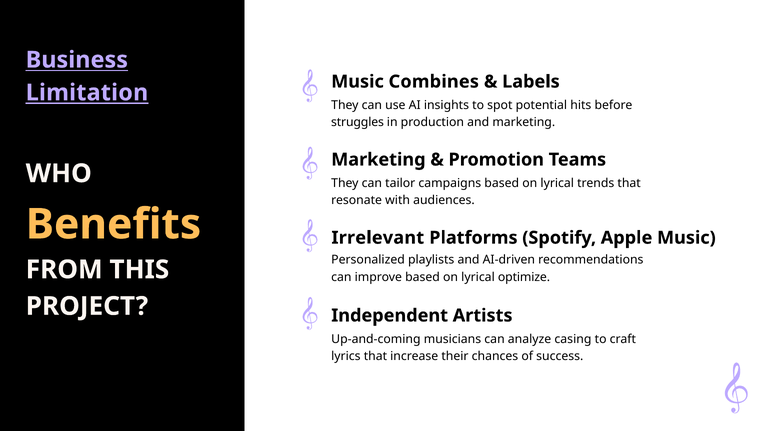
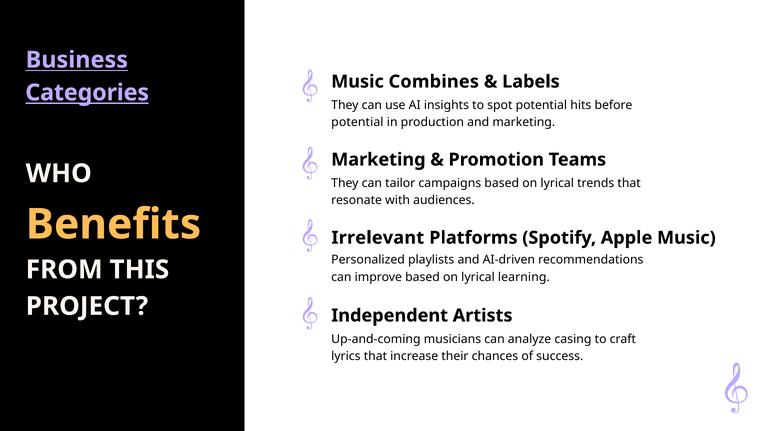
Limitation: Limitation -> Categories
struggles at (358, 122): struggles -> potential
optimize: optimize -> learning
